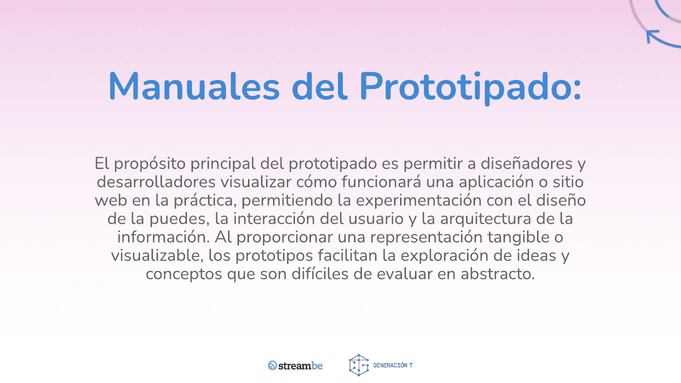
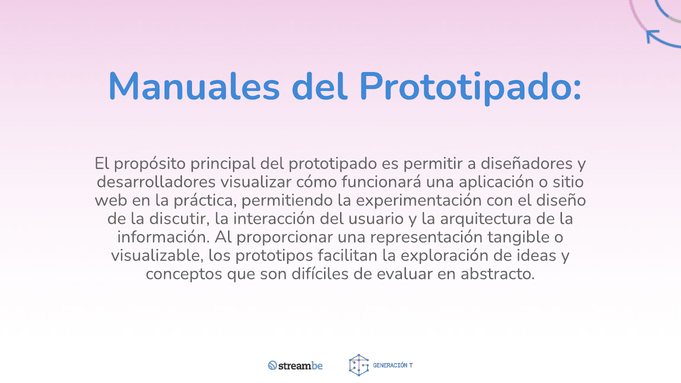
puedes: puedes -> discutir
